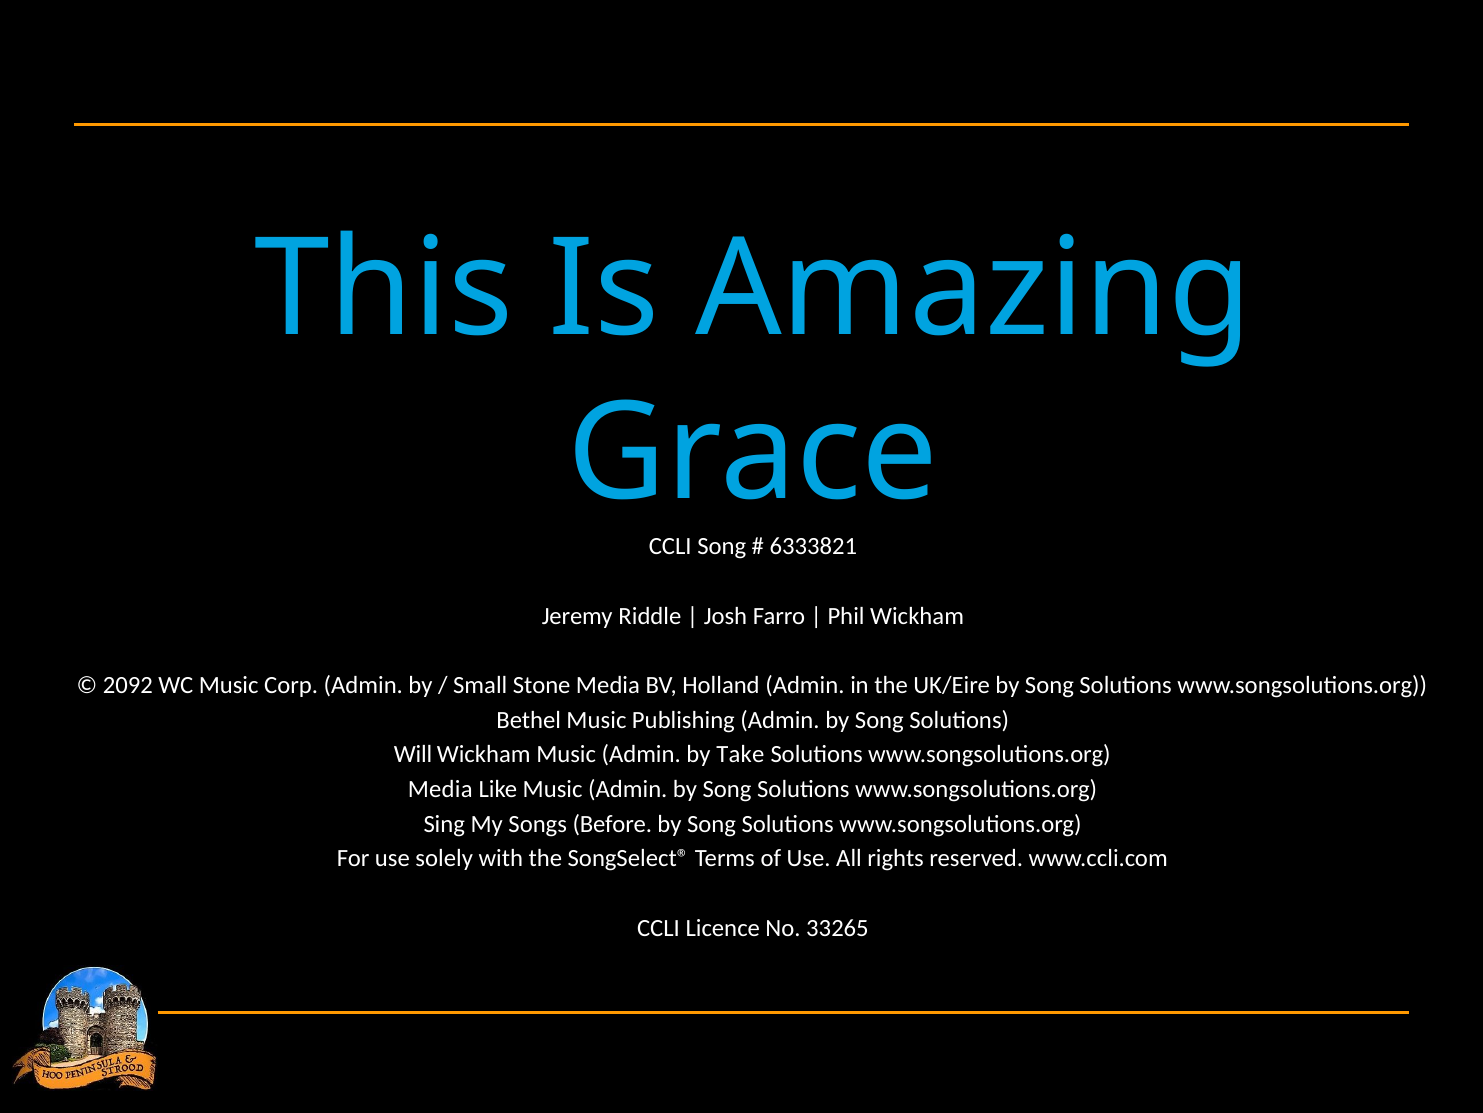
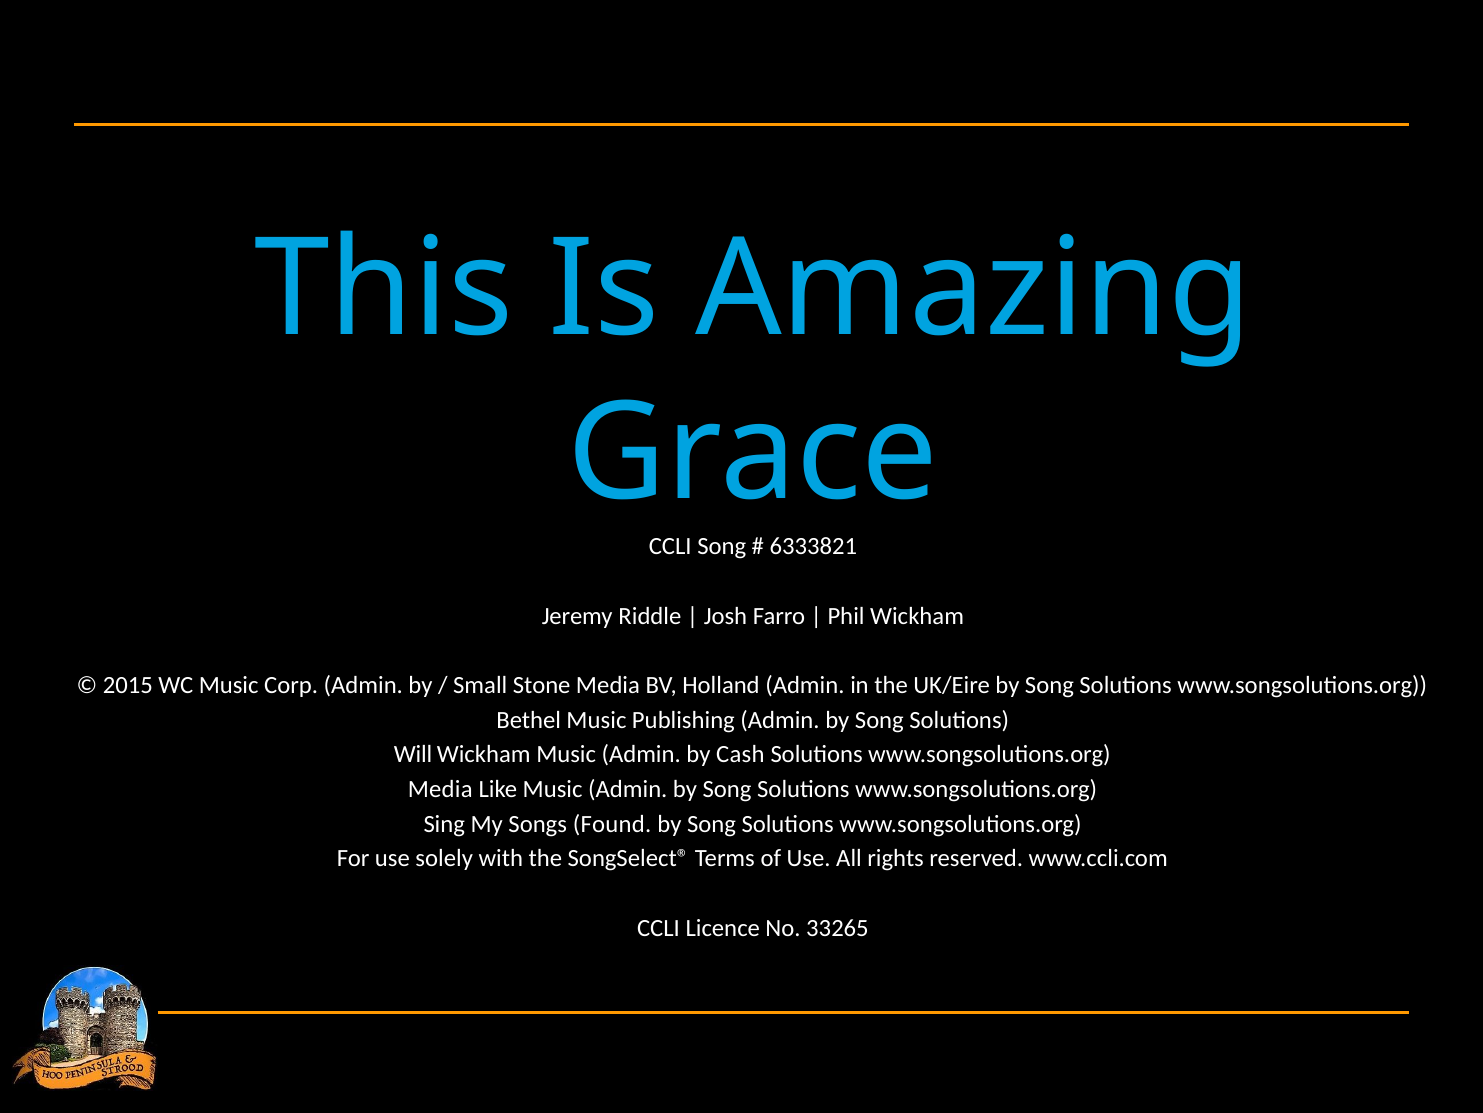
2092: 2092 -> 2015
Take: Take -> Cash
Before: Before -> Found
